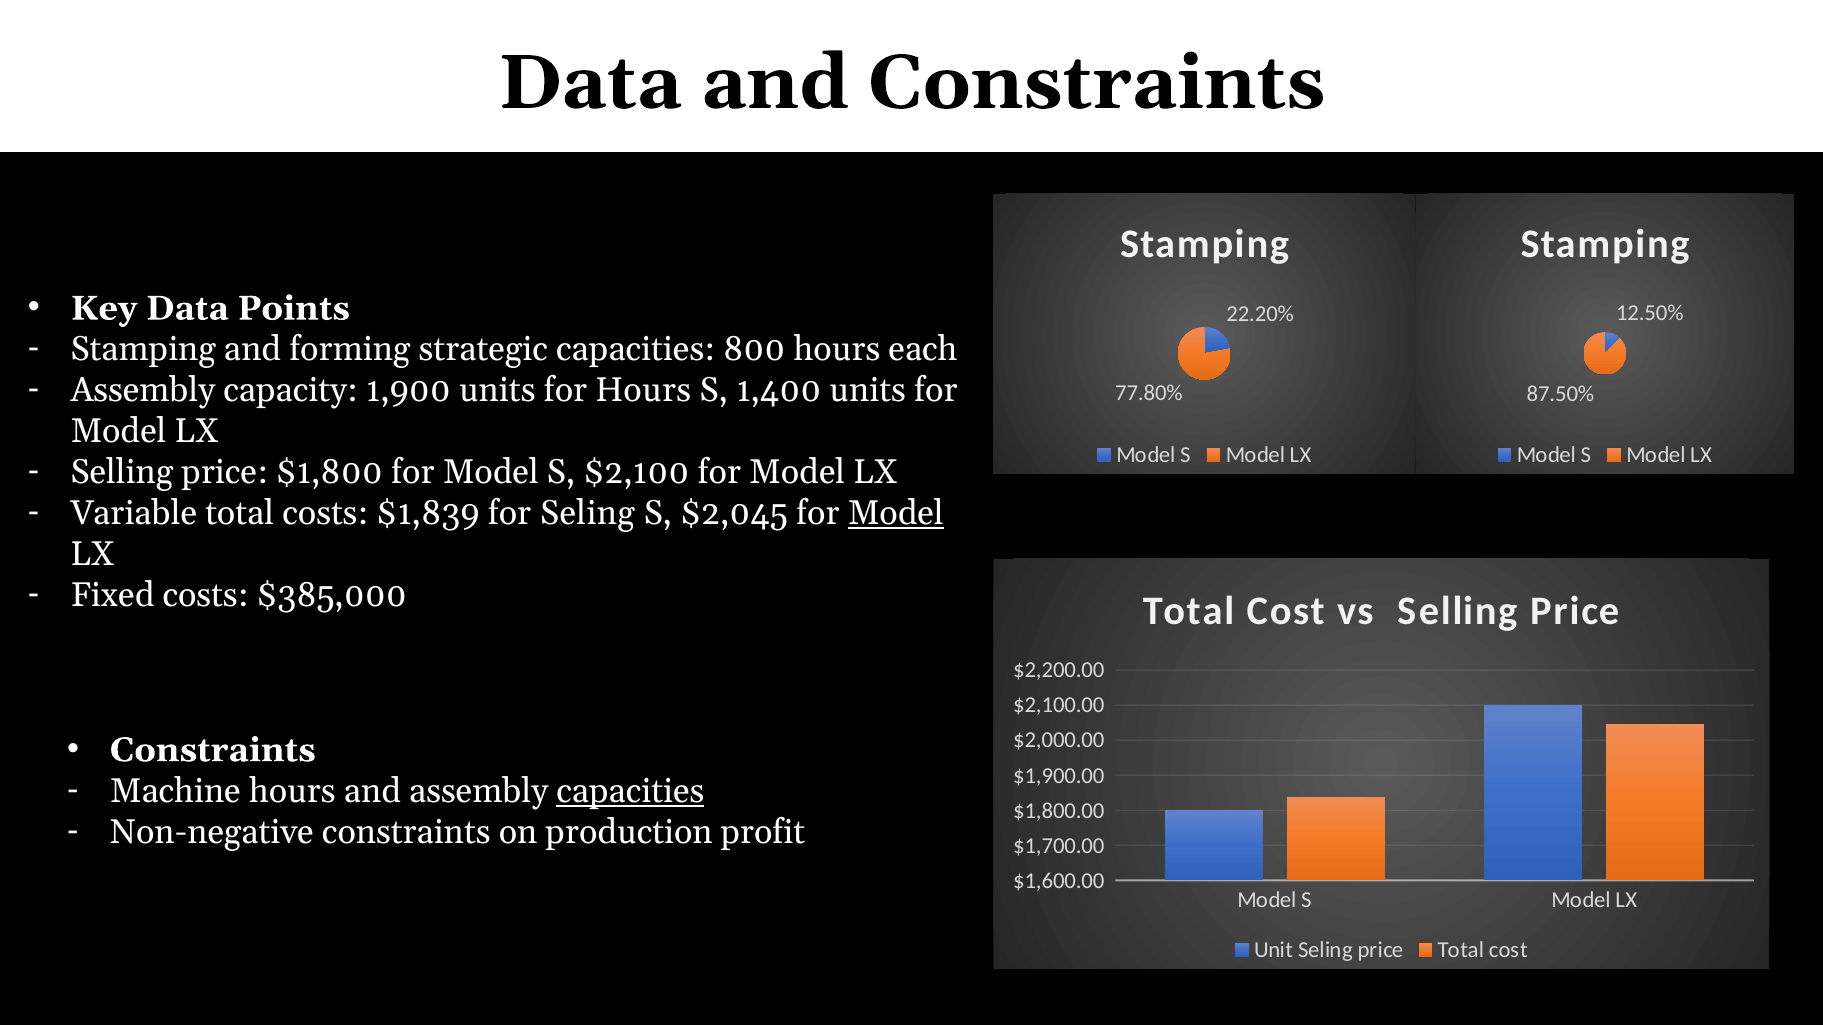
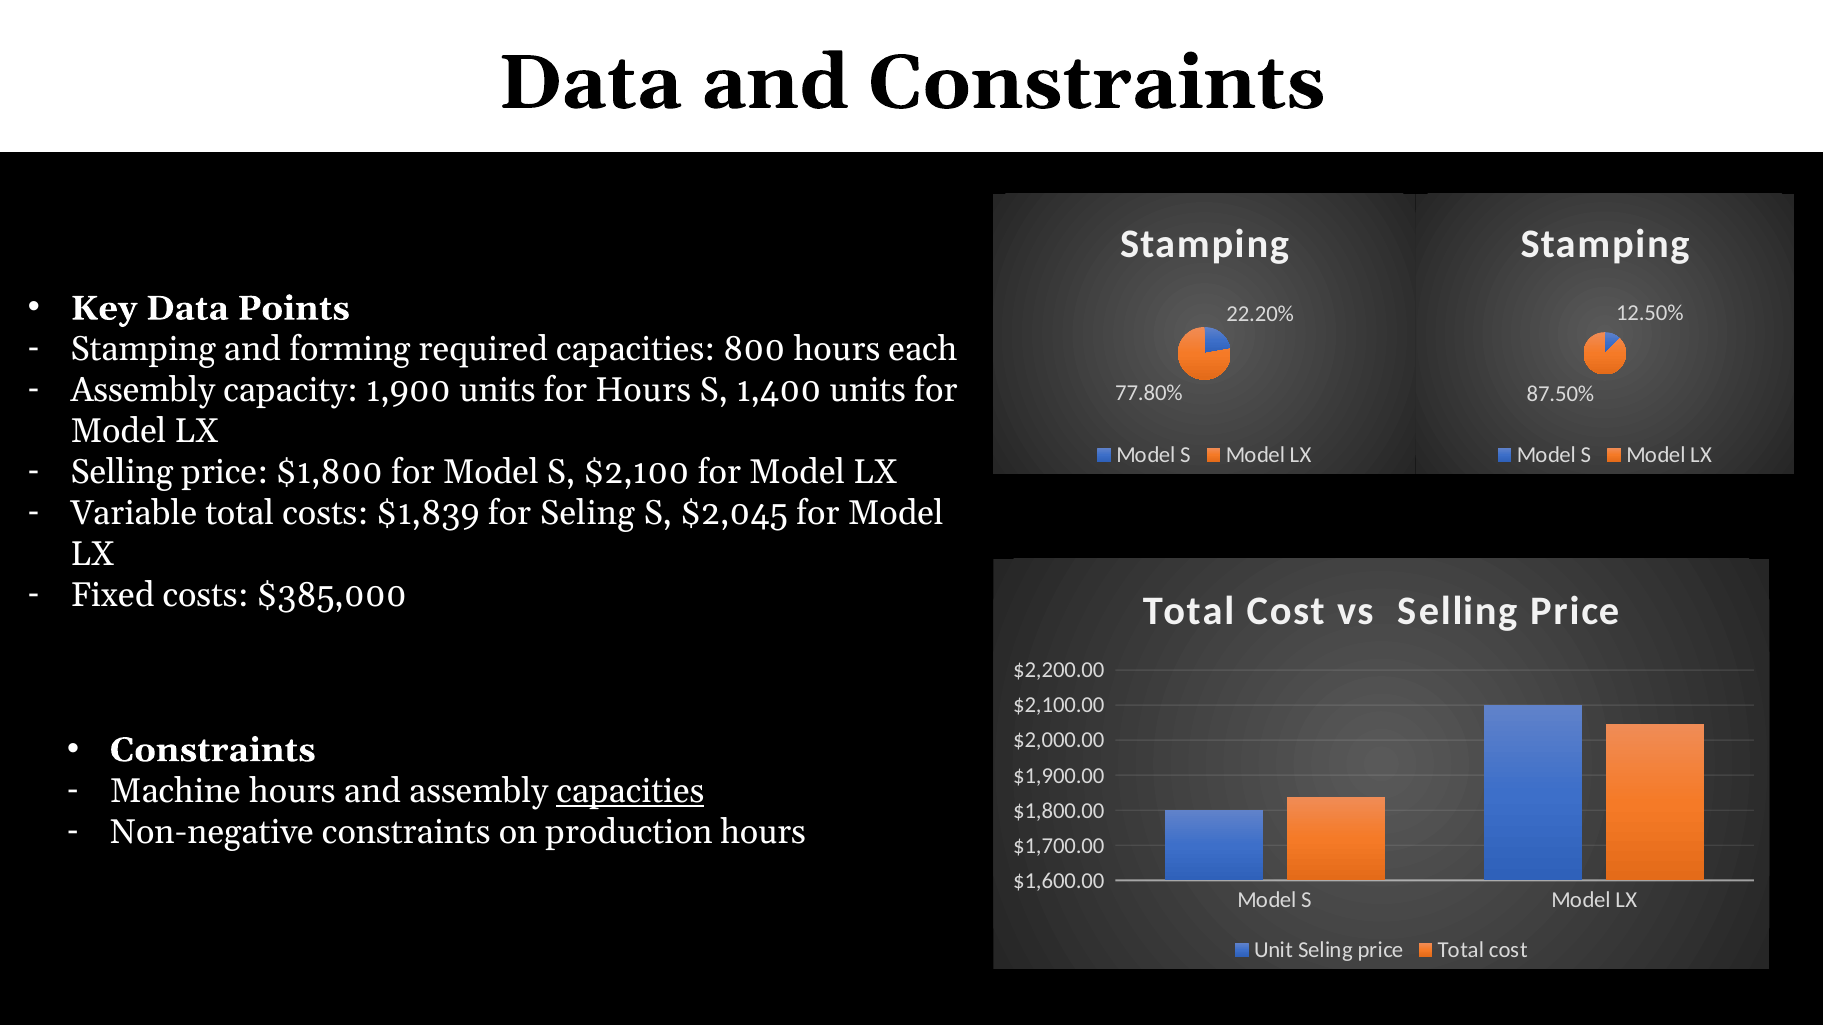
strategic: strategic -> required
Model at (896, 513) underline: present -> none
production profit: profit -> hours
